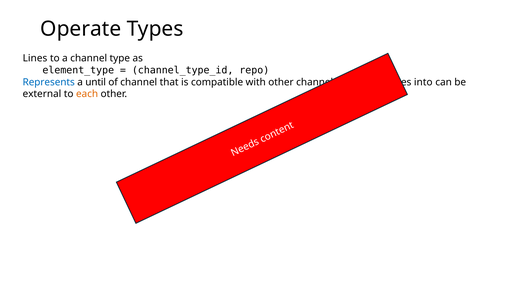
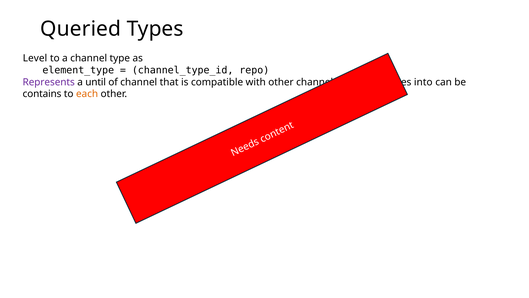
Operate: Operate -> Queried
Lines: Lines -> Level
Represents colour: blue -> purple
external: external -> contains
